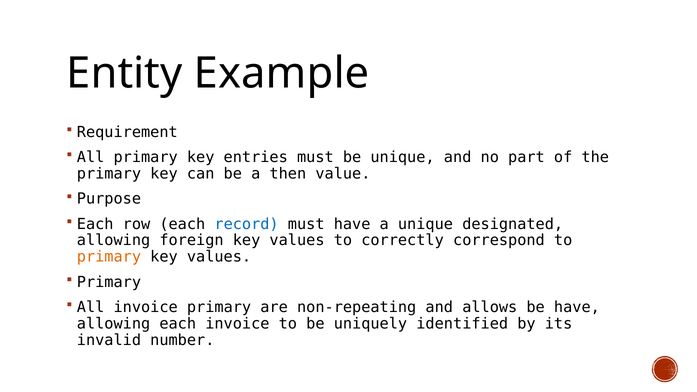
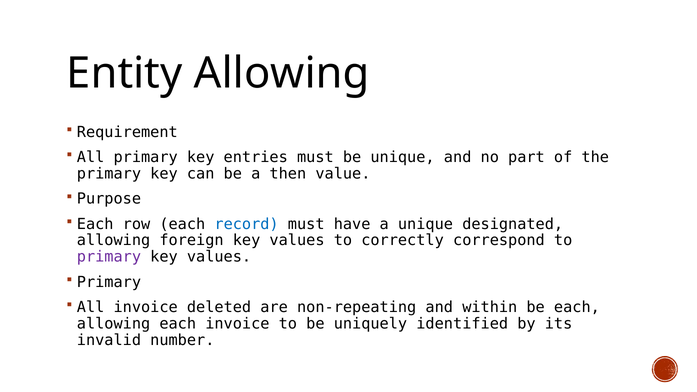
Entity Example: Example -> Allowing
primary at (109, 257) colour: orange -> purple
invoice primary: primary -> deleted
allows: allows -> within
be have: have -> each
